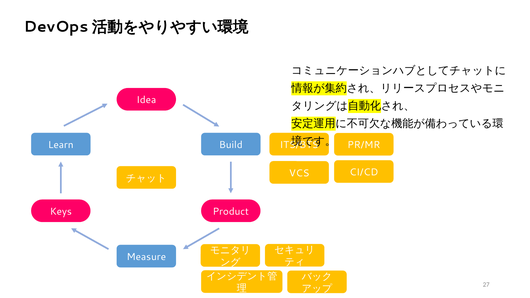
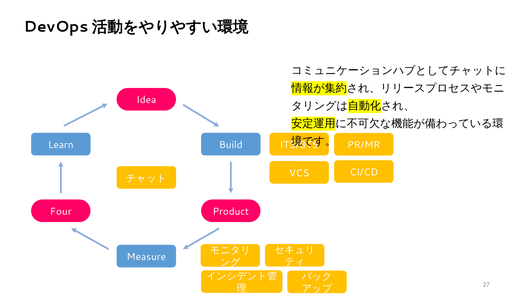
Keys: Keys -> Four
